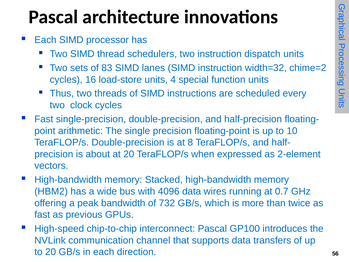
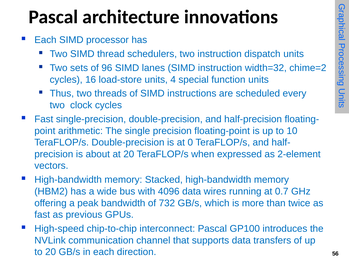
83: 83 -> 96
8: 8 -> 0
